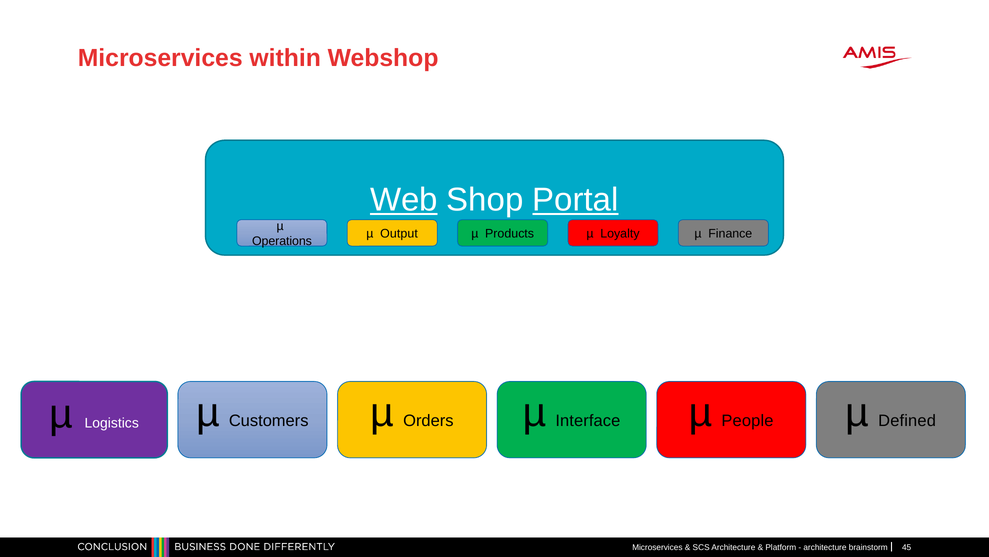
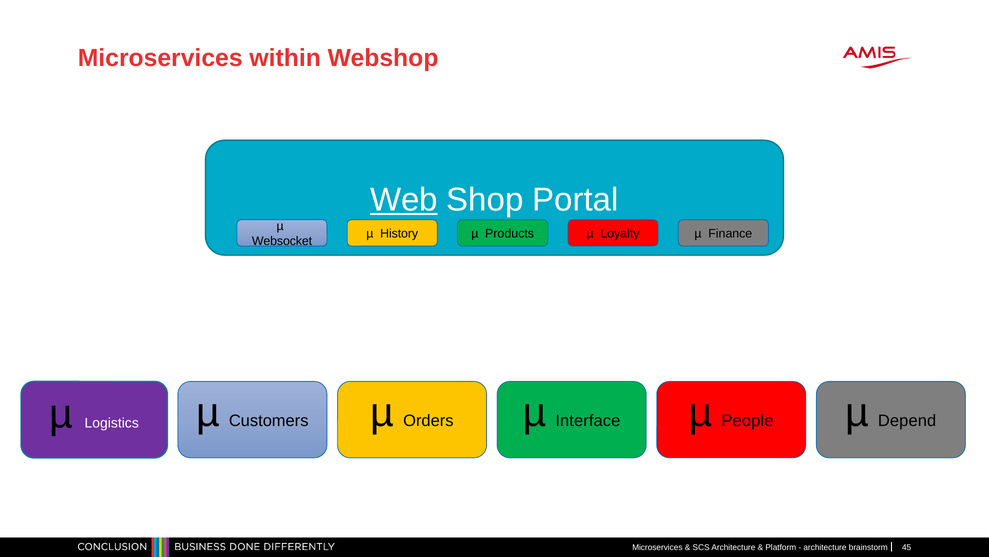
Portal underline: present -> none
Output: Output -> History
Operations: Operations -> Websocket
Defined: Defined -> Depend
